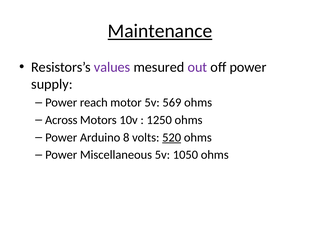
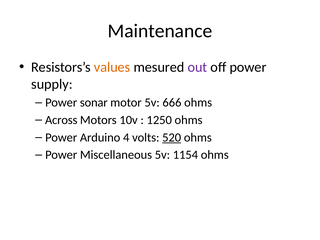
Maintenance underline: present -> none
values colour: purple -> orange
reach: reach -> sonar
569: 569 -> 666
8: 8 -> 4
1050: 1050 -> 1154
